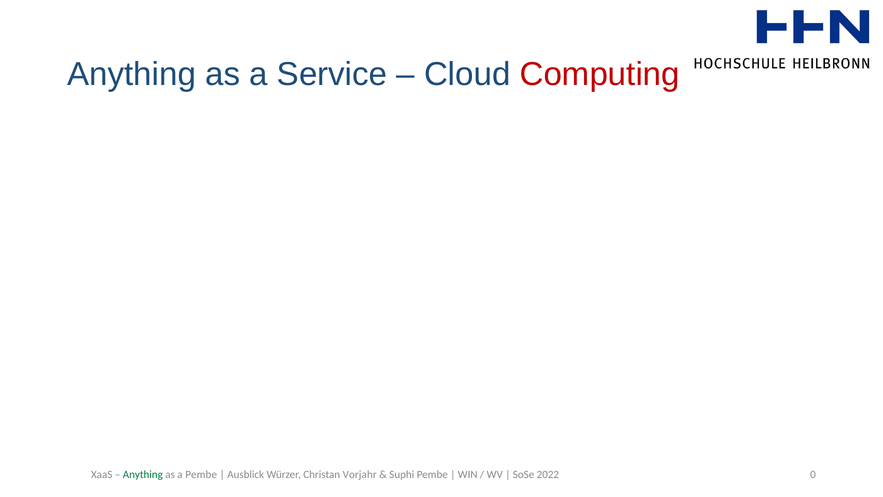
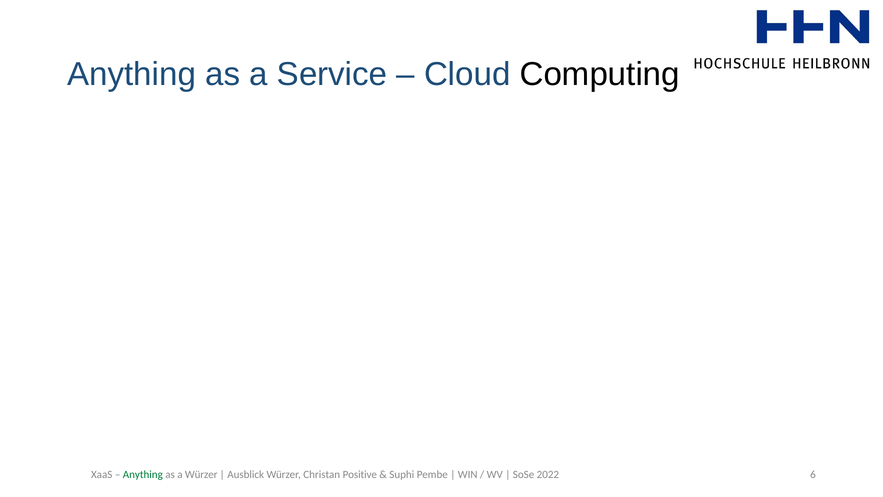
Computing colour: red -> black
a Pembe: Pembe -> Würzer
Vorjahr: Vorjahr -> Positive
0: 0 -> 6
